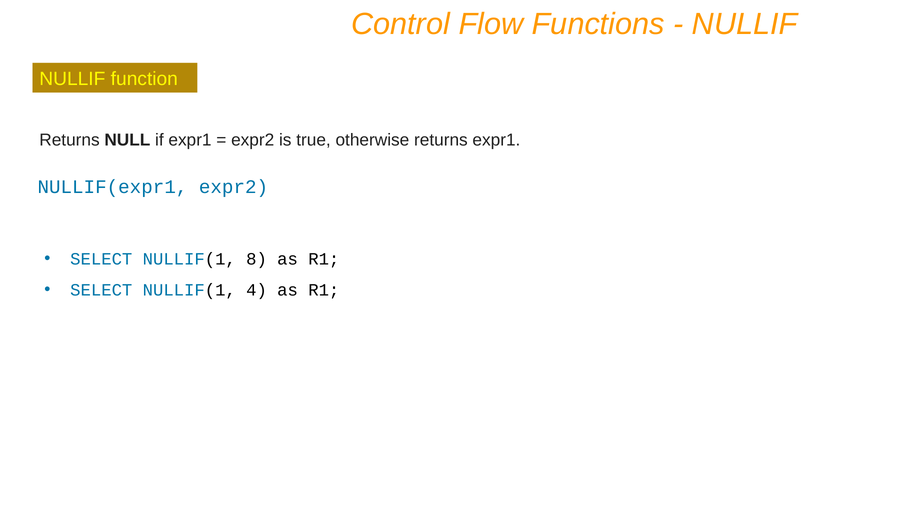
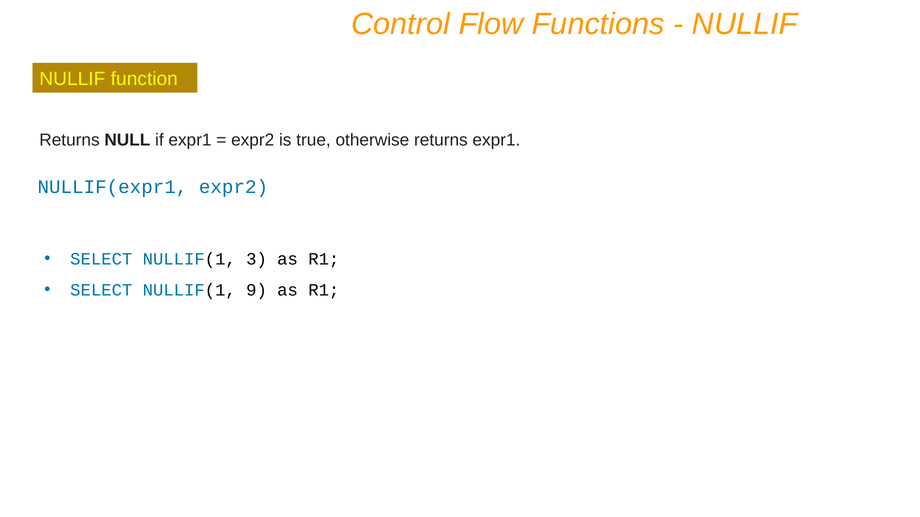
8: 8 -> 3
4: 4 -> 9
